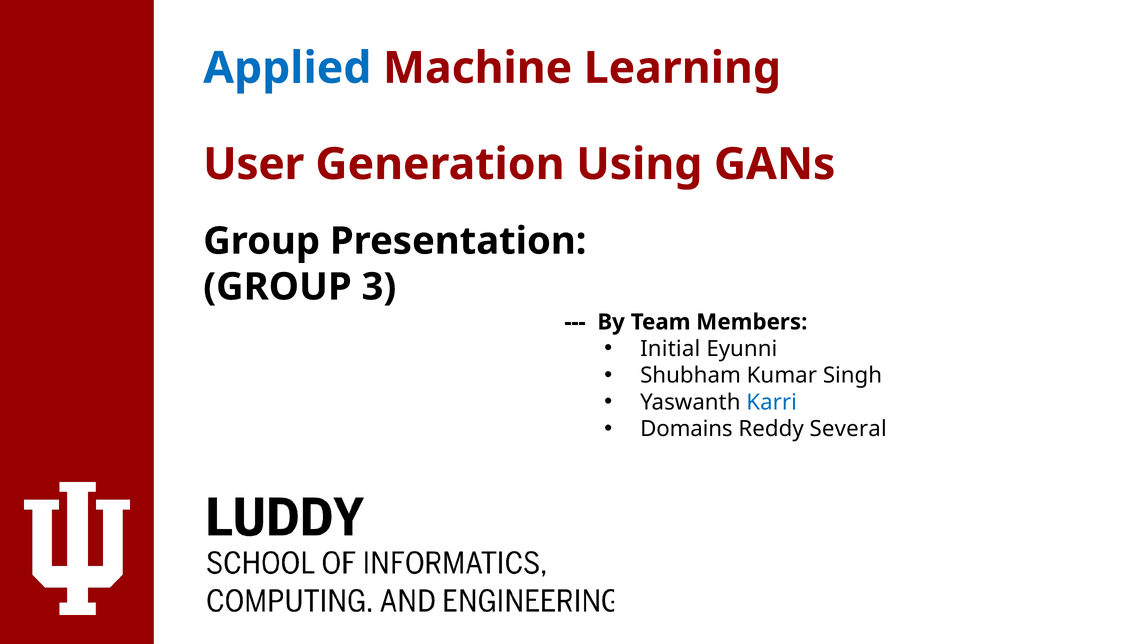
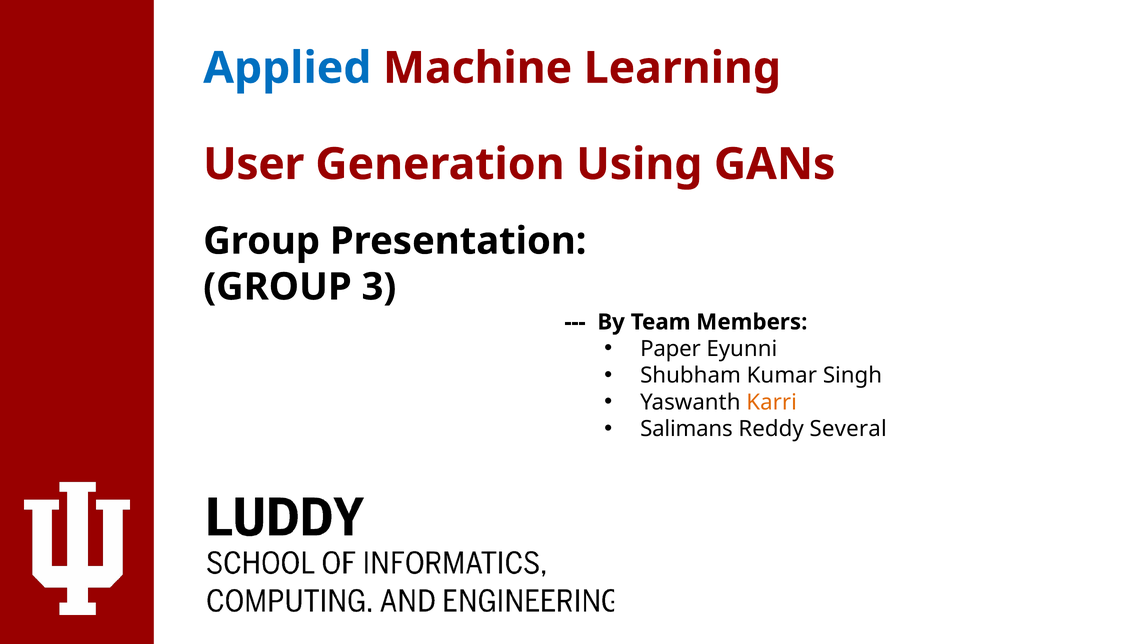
Initial: Initial -> Paper
Karri colour: blue -> orange
Domains: Domains -> Salimans
